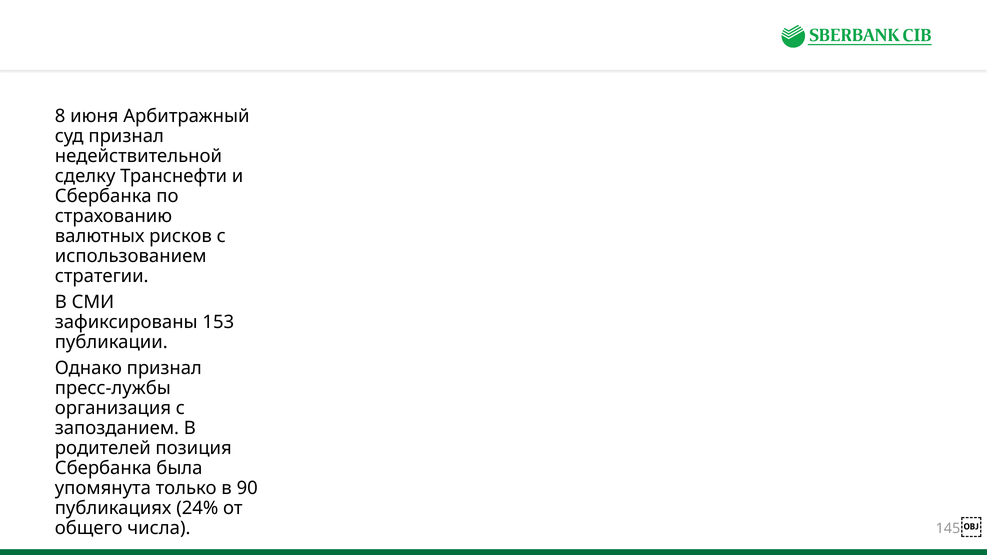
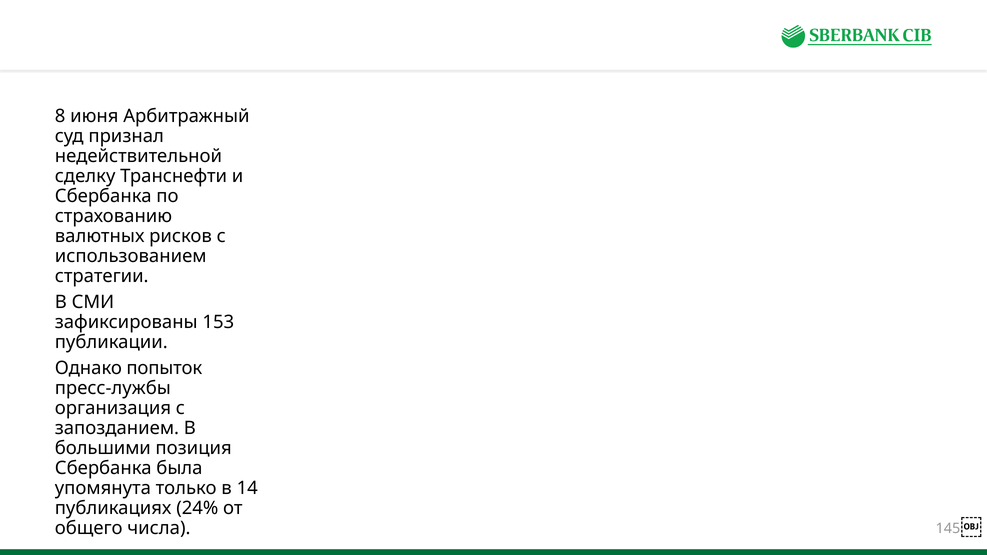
Однако признал: признал -> попыток
родителей: родителей -> большими
90: 90 -> 14
